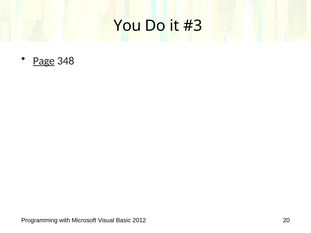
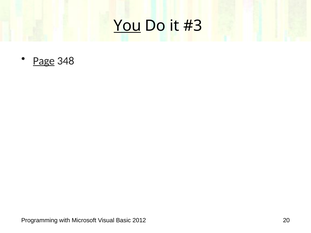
You underline: none -> present
